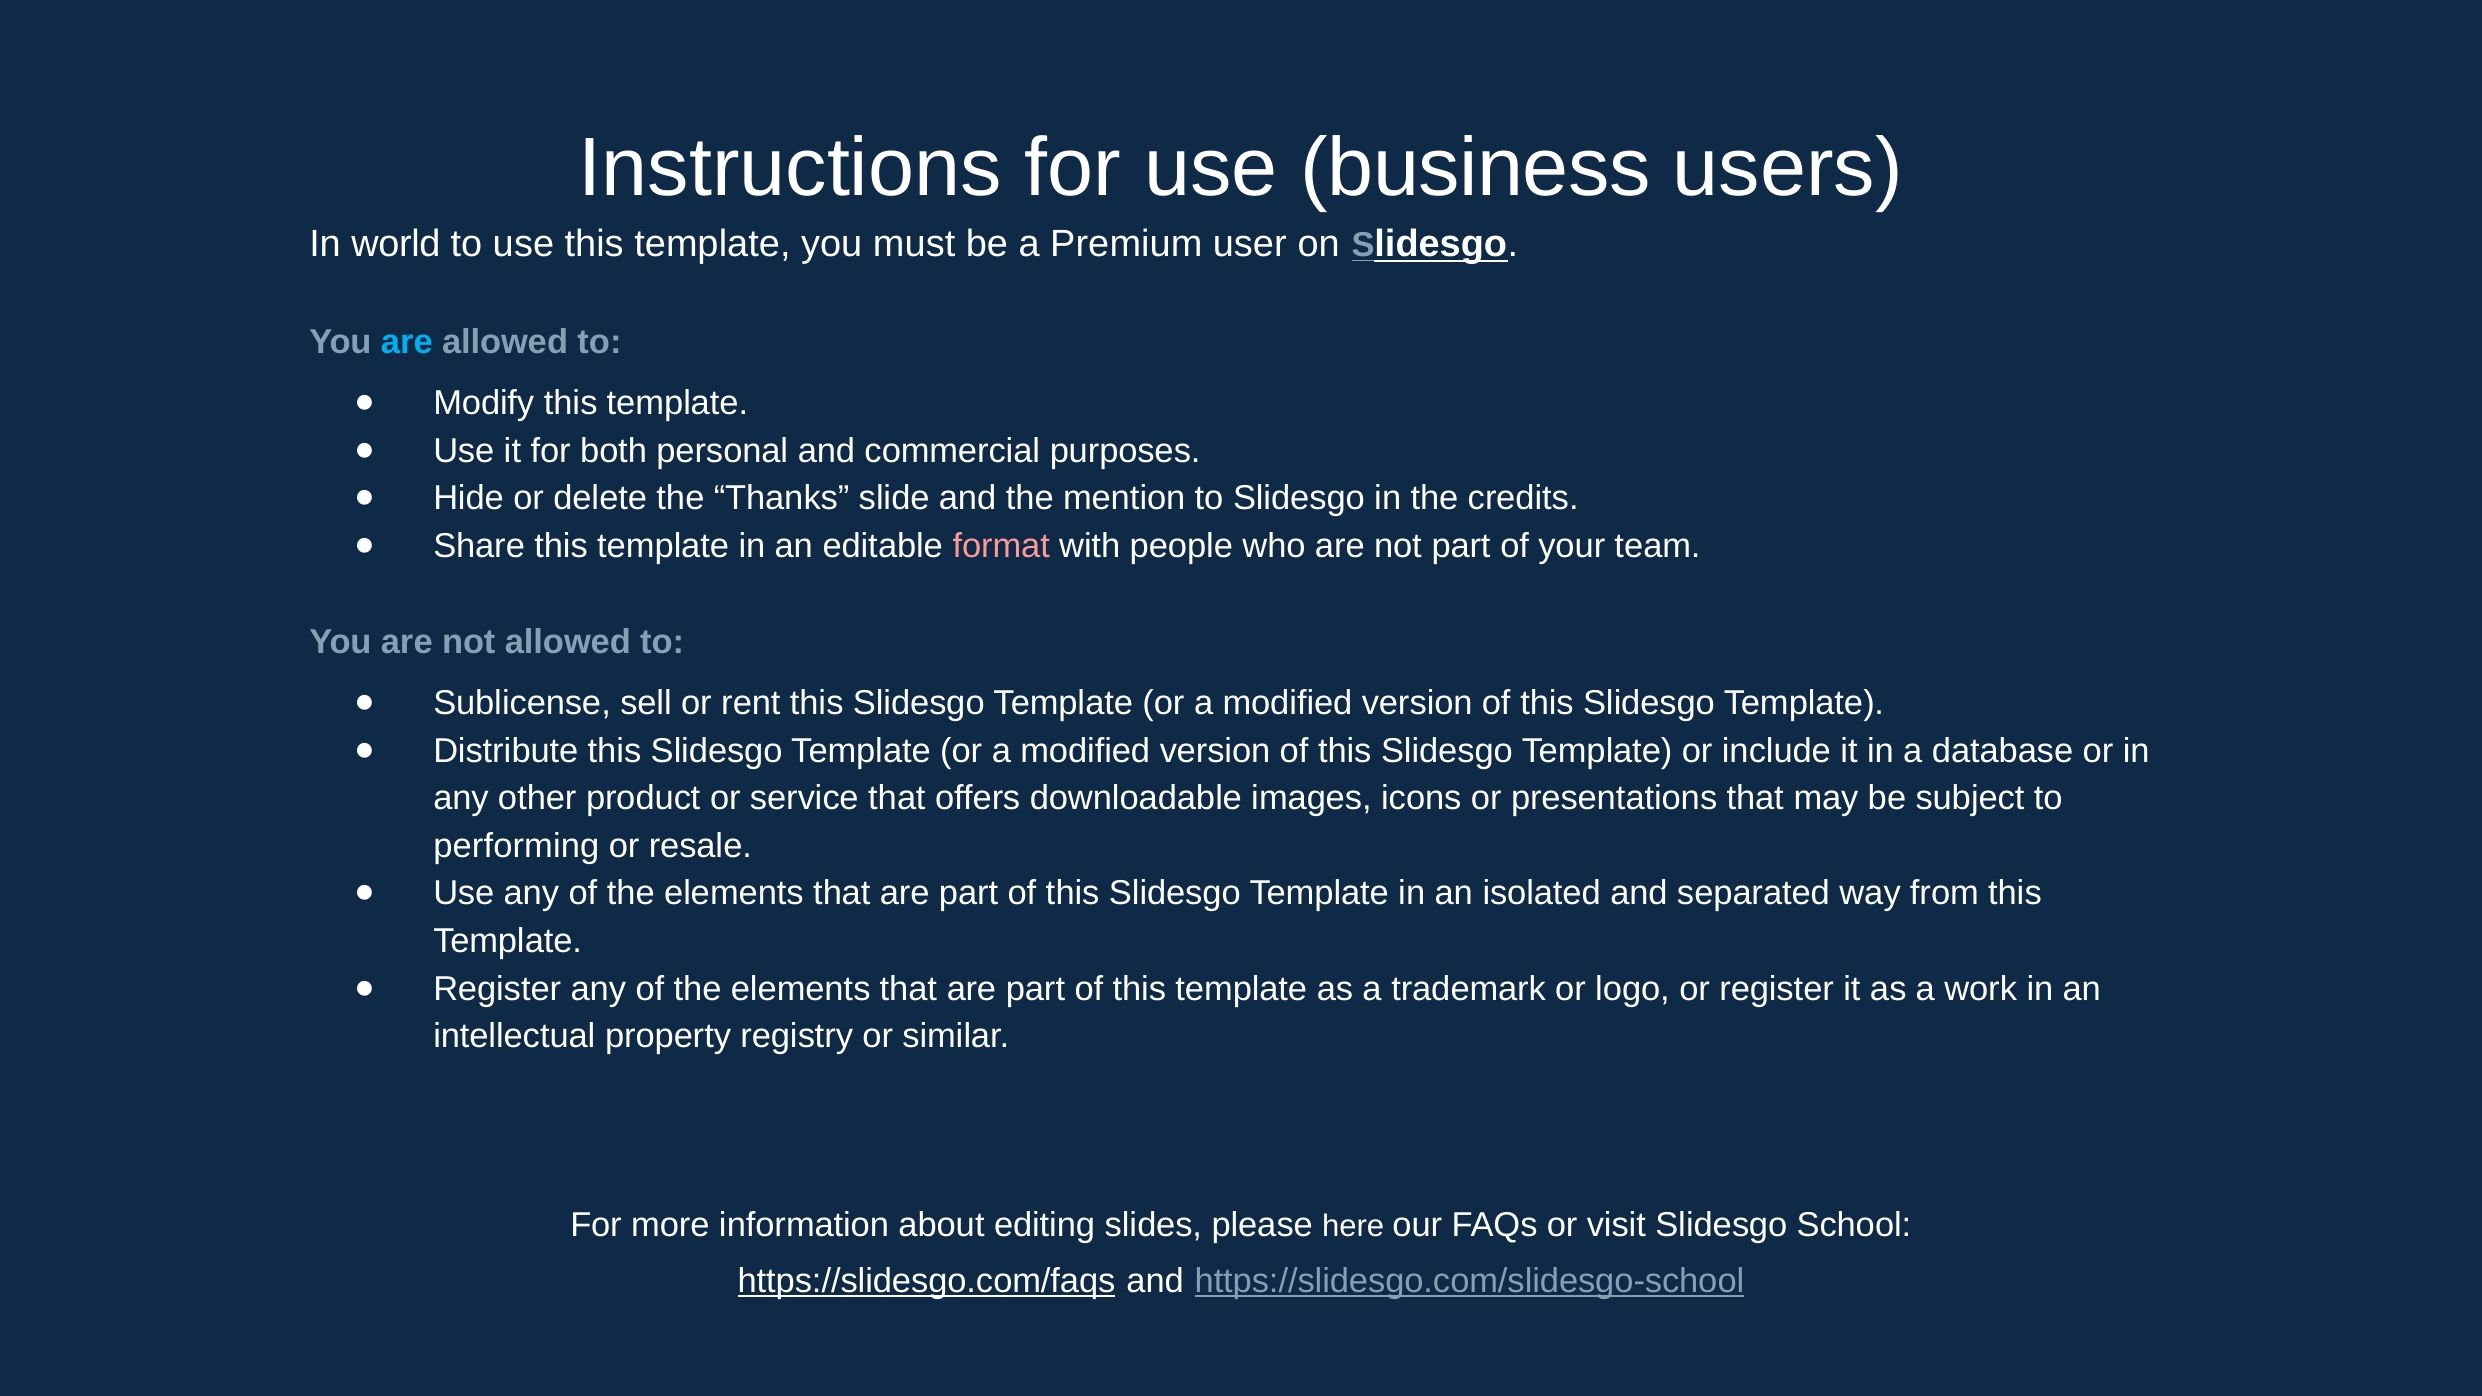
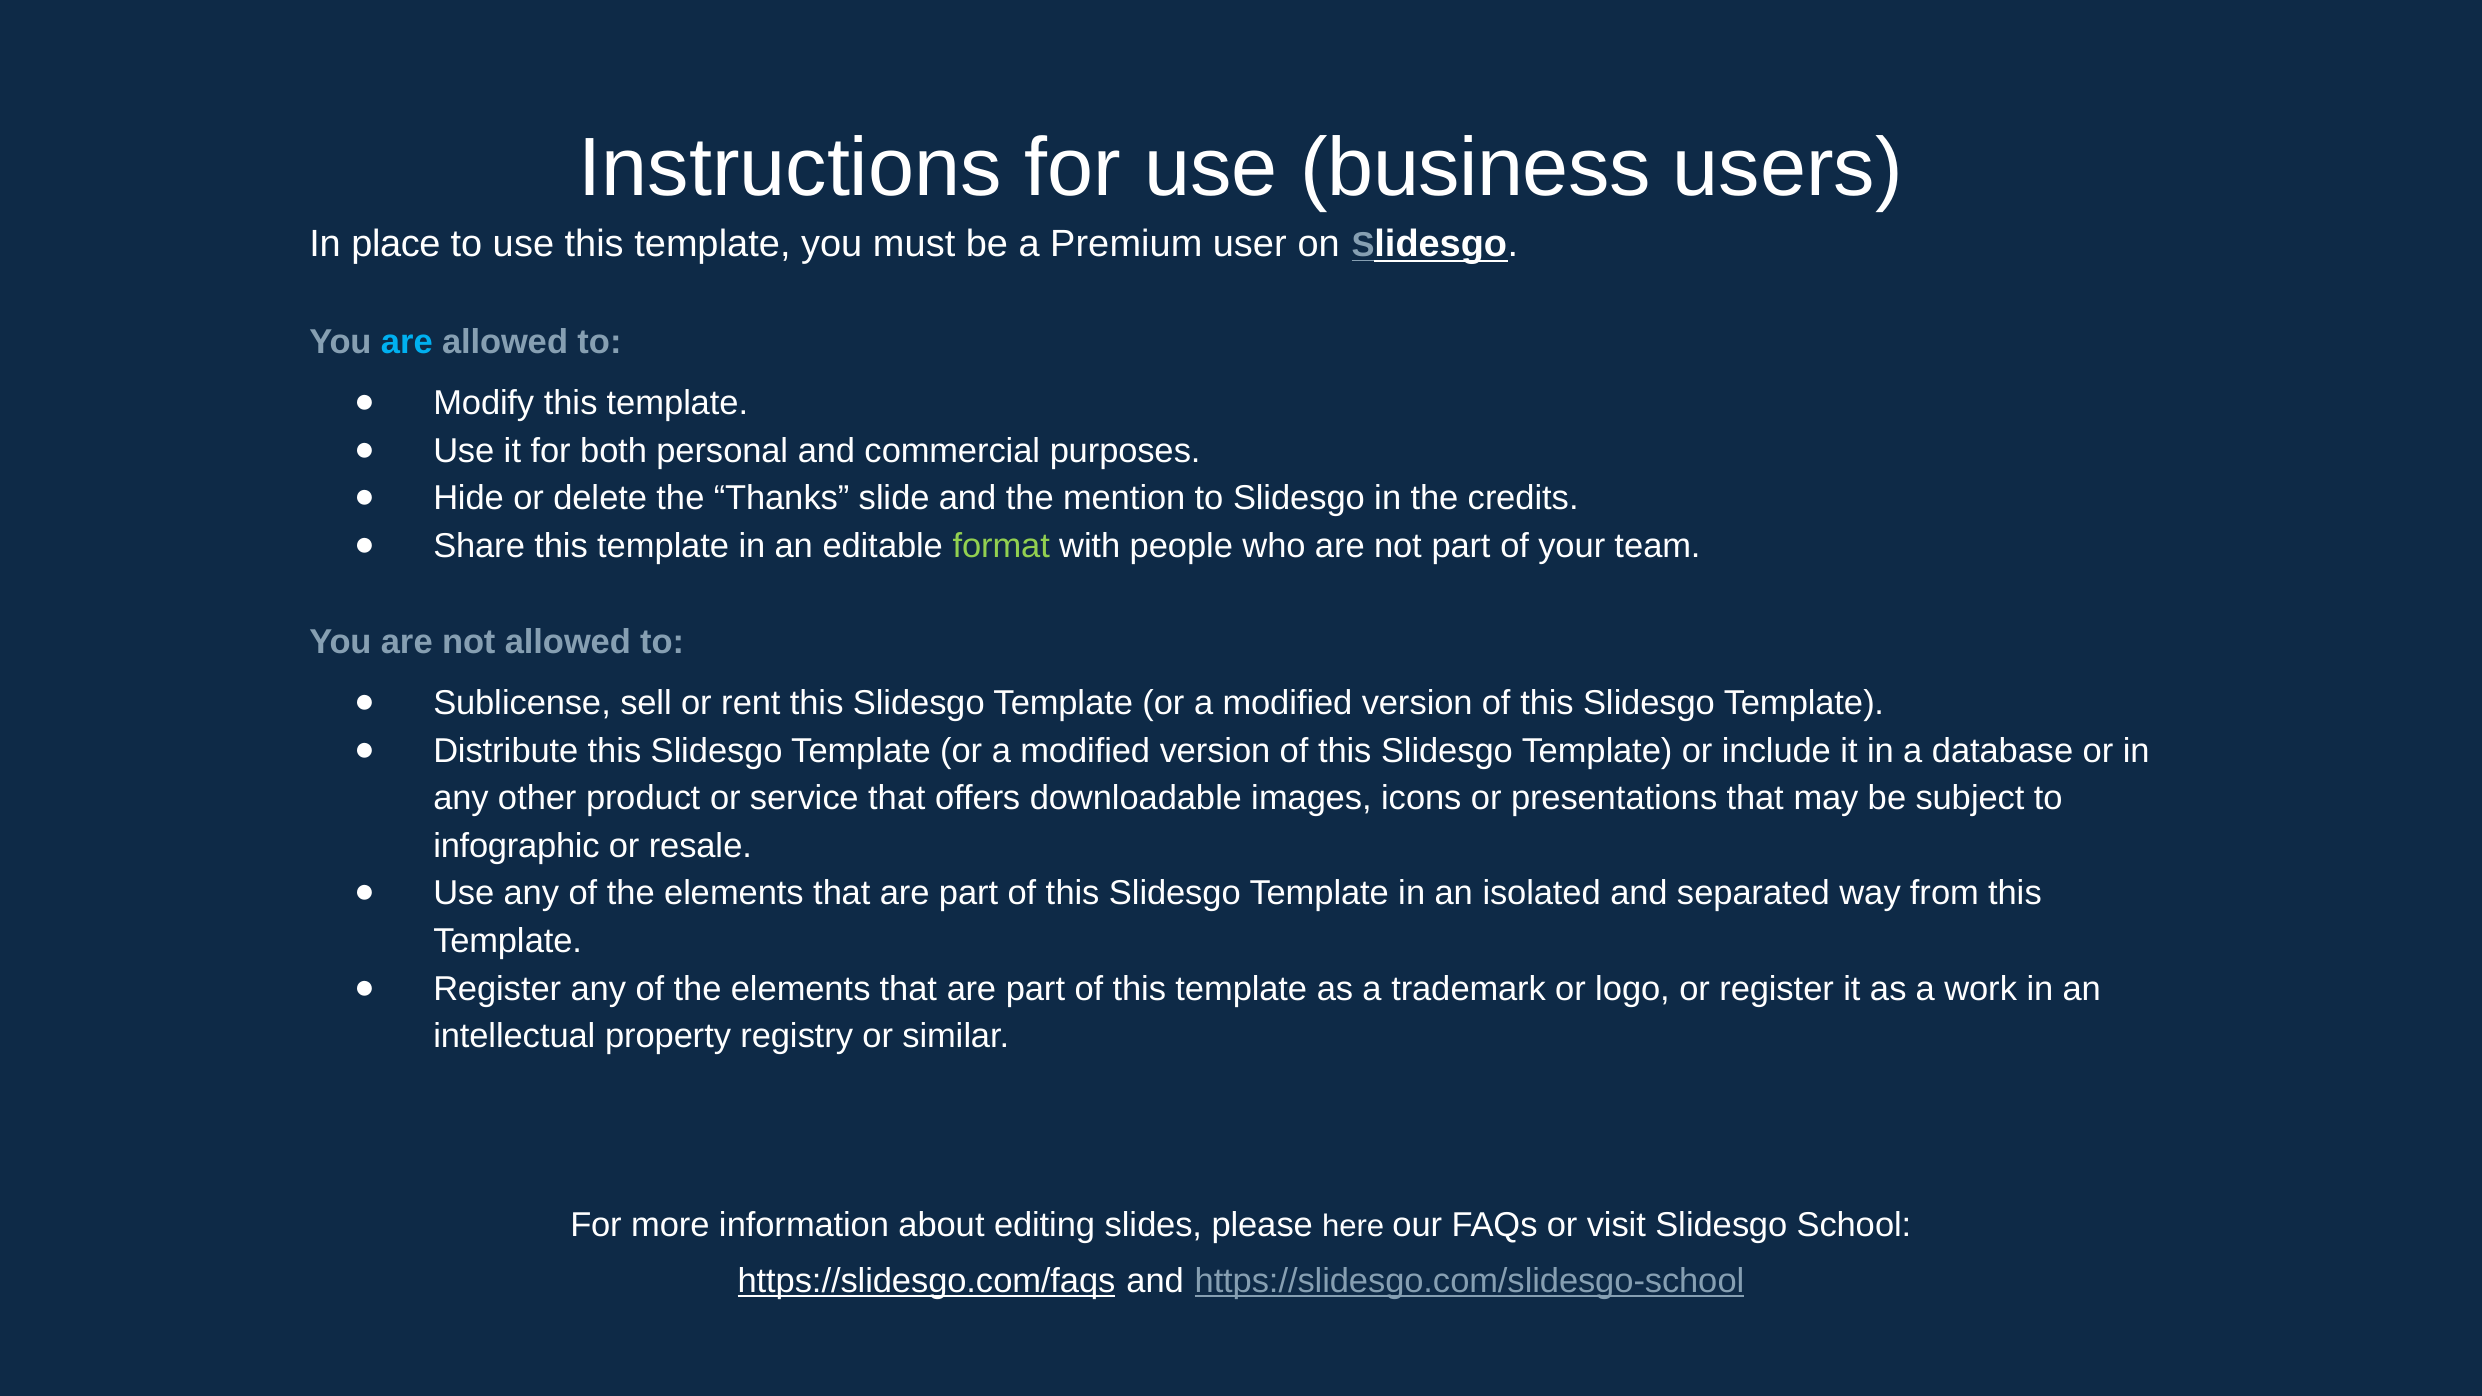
world: world -> place
format colour: pink -> light green
performing: performing -> infographic
